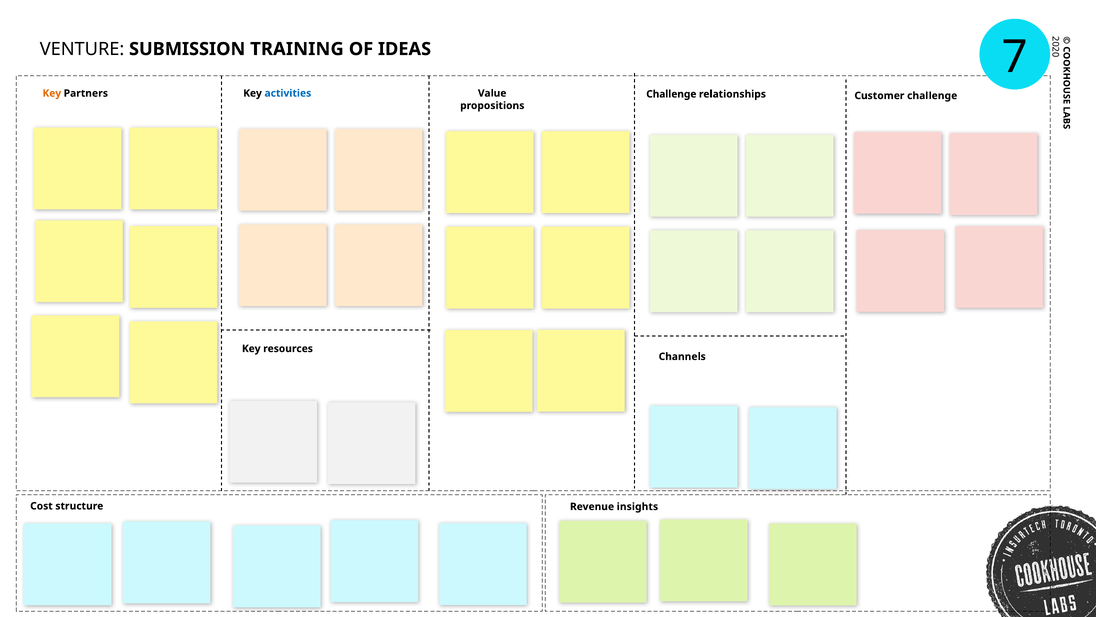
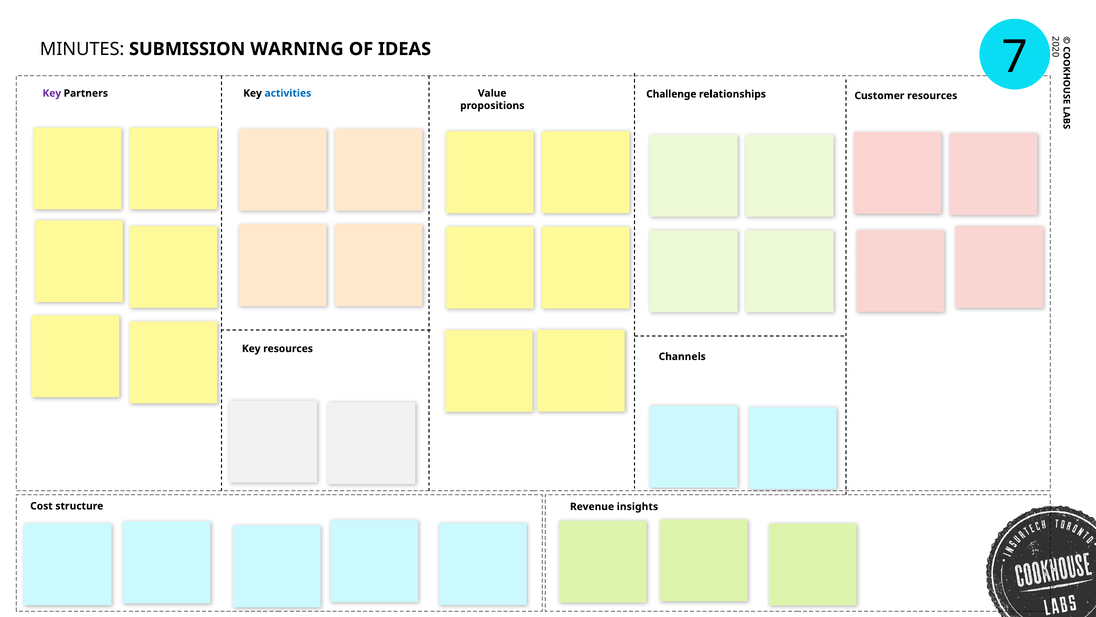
VENTURE: VENTURE -> MINUTES
TRAINING: TRAINING -> WARNING
Key at (52, 93) colour: orange -> purple
Customer challenge: challenge -> resources
